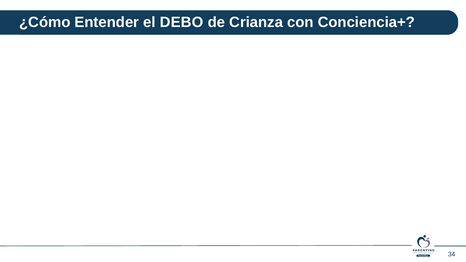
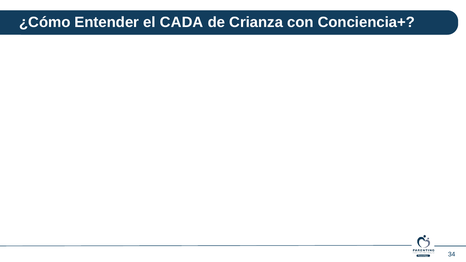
DEBO: DEBO -> CADA
